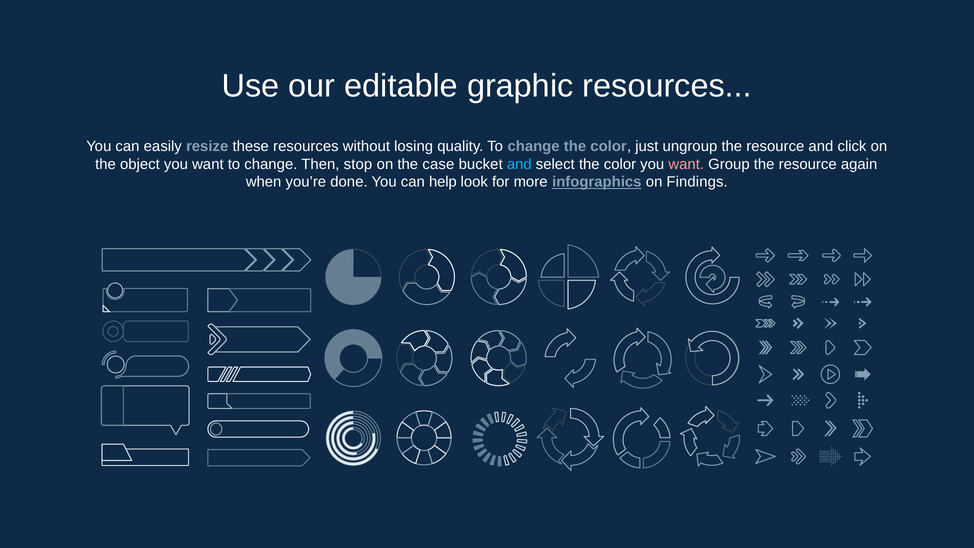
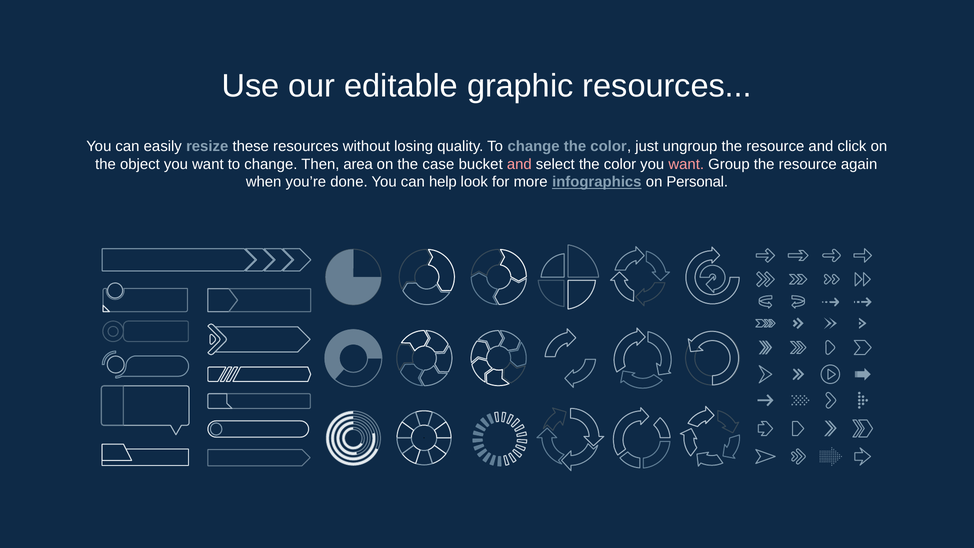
stop: stop -> area
and at (519, 164) colour: light blue -> pink
Findings: Findings -> Personal
